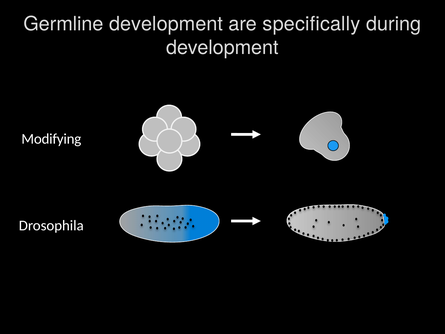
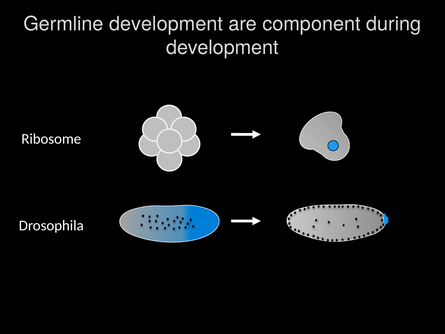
specifically: specifically -> component
Modifying: Modifying -> Ribosome
